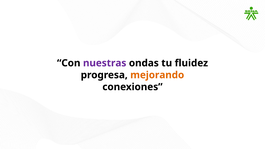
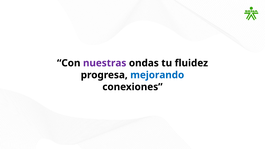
mejorando colour: orange -> blue
